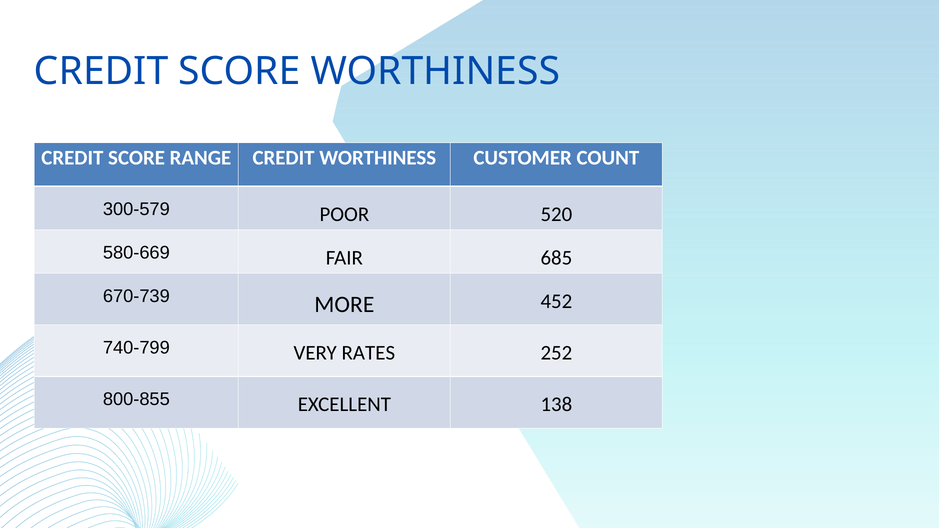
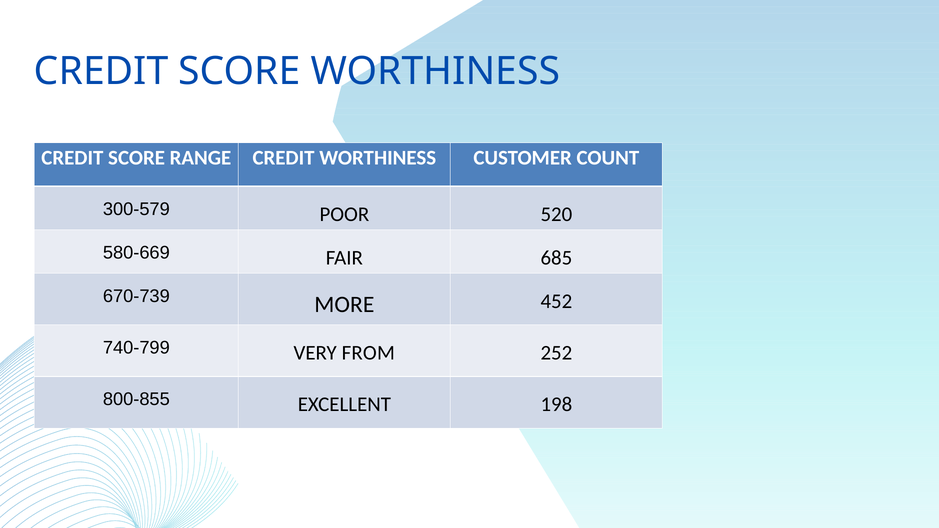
RATES: RATES -> FROM
138: 138 -> 198
